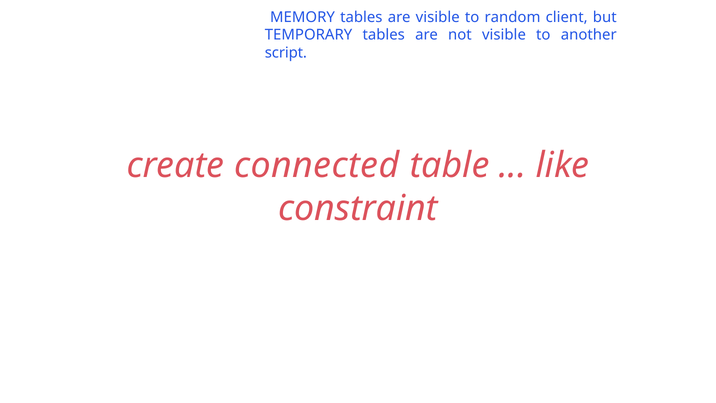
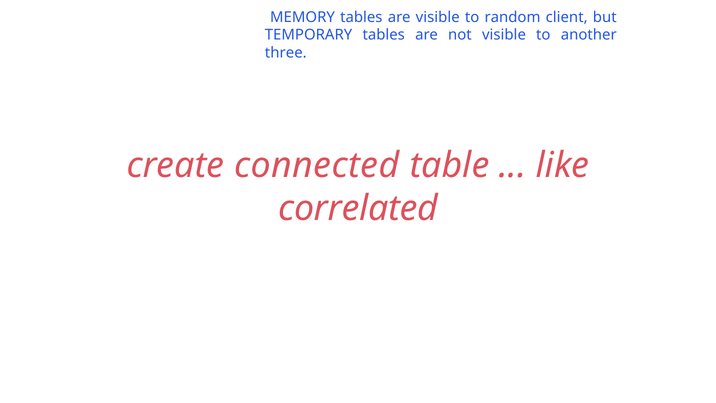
script: script -> three
constraint: constraint -> correlated
